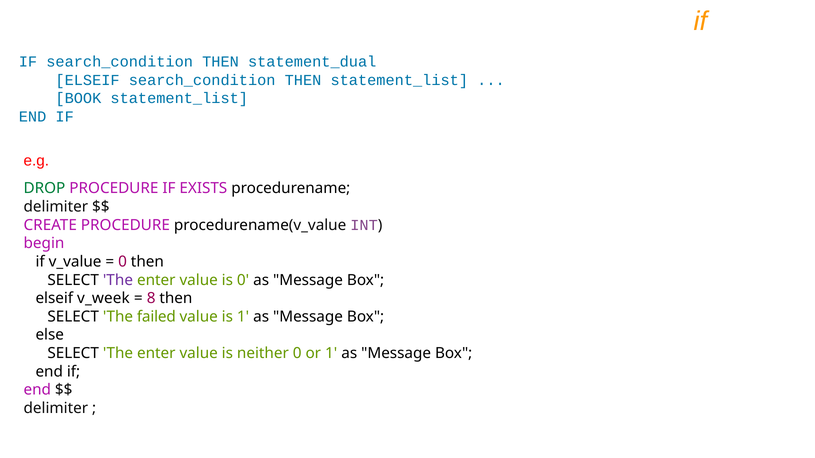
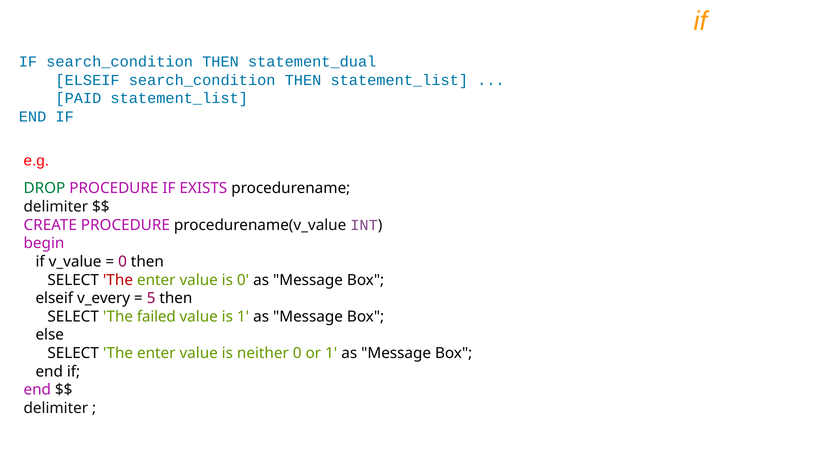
BOOK: BOOK -> PAID
The at (118, 280) colour: purple -> red
v_week: v_week -> v_every
8: 8 -> 5
